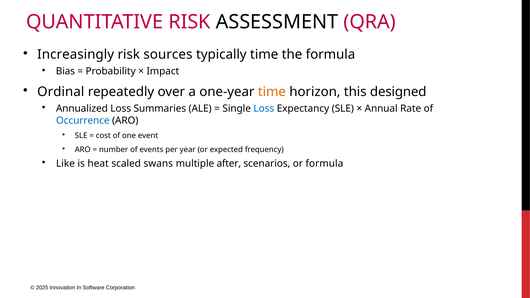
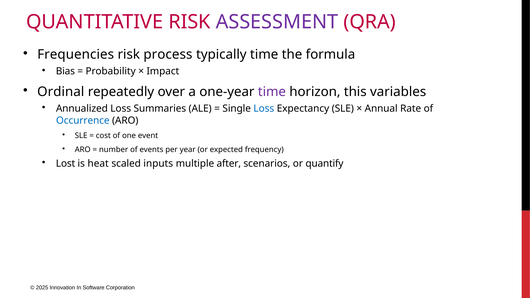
ASSESSMENT colour: black -> purple
Increasingly: Increasingly -> Frequencies
sources: sources -> process
time at (272, 92) colour: orange -> purple
designed: designed -> variables
Like: Like -> Lost
swans: swans -> inputs
or formula: formula -> quantify
